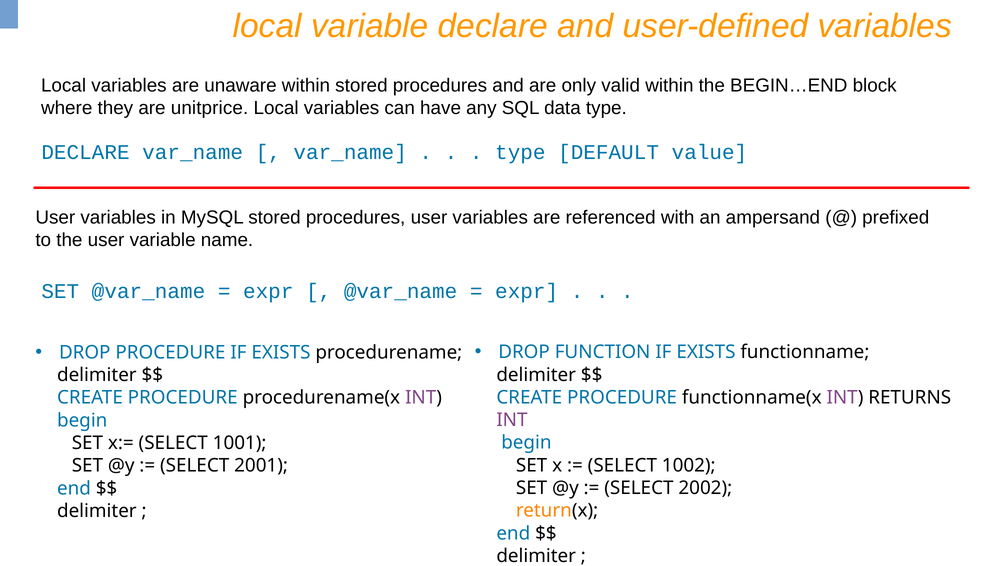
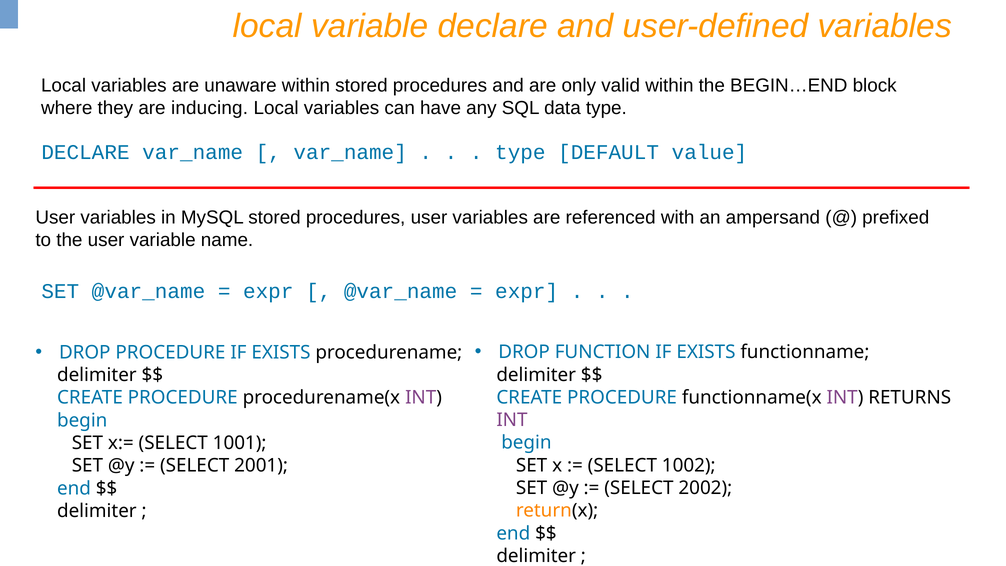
unitprice: unitprice -> inducing
